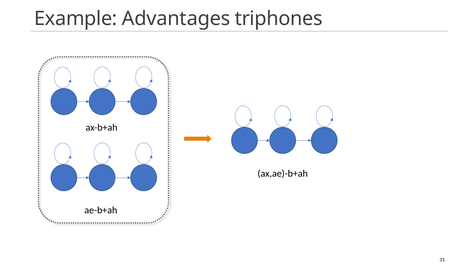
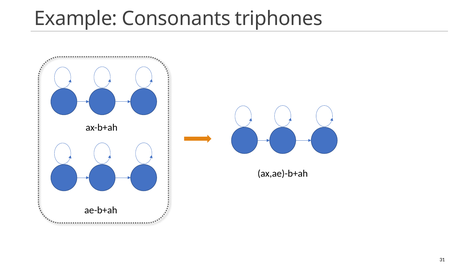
Advantages: Advantages -> Consonants
